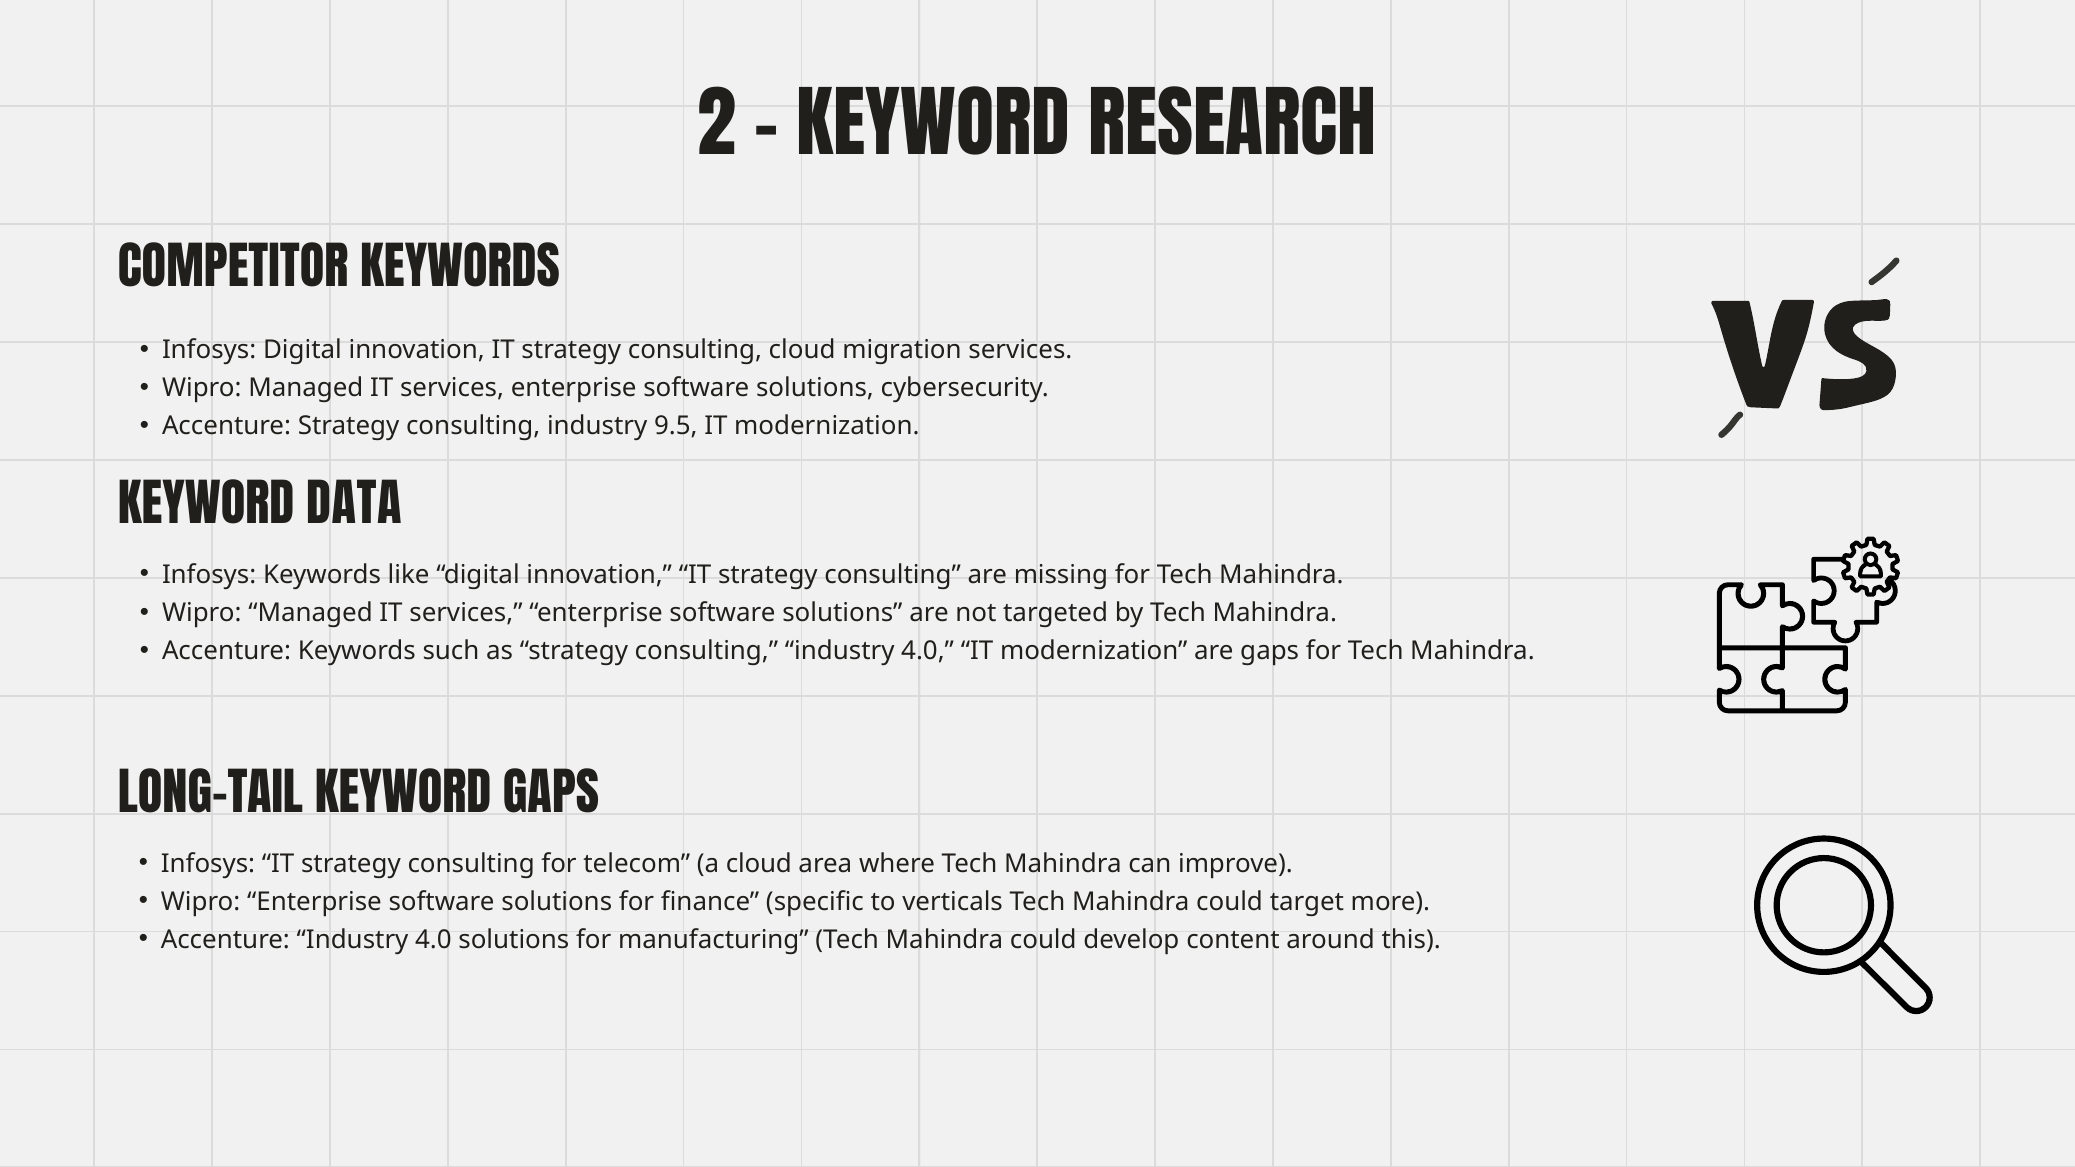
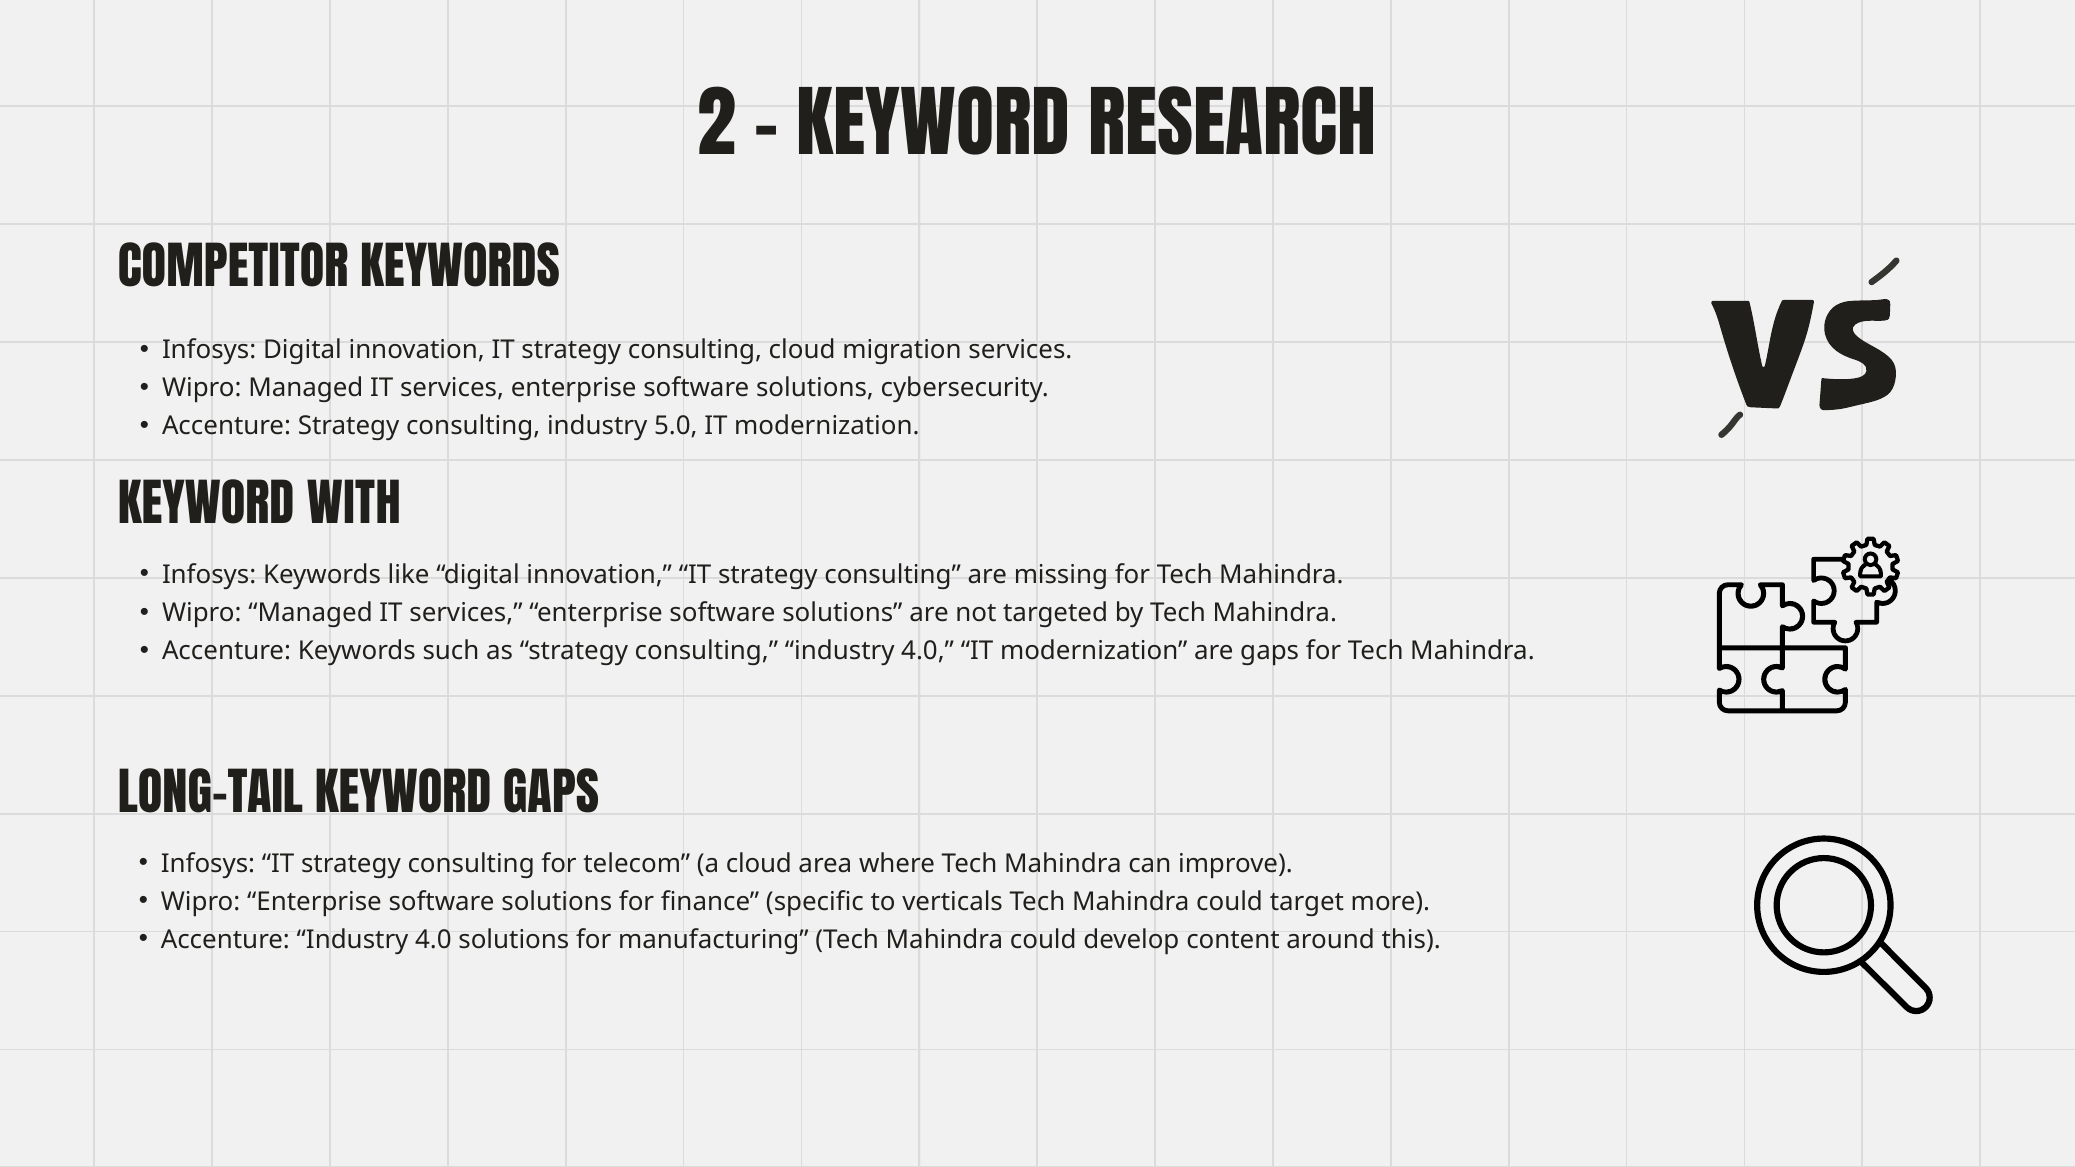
9.5: 9.5 -> 5.0
DATA: DATA -> WITH
